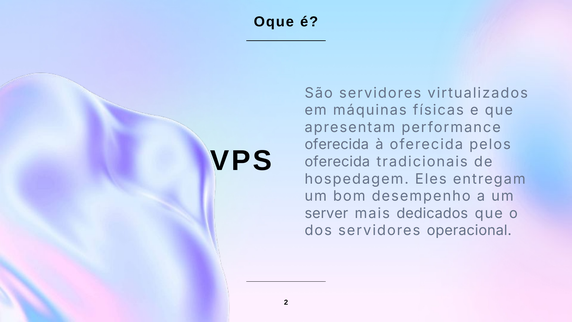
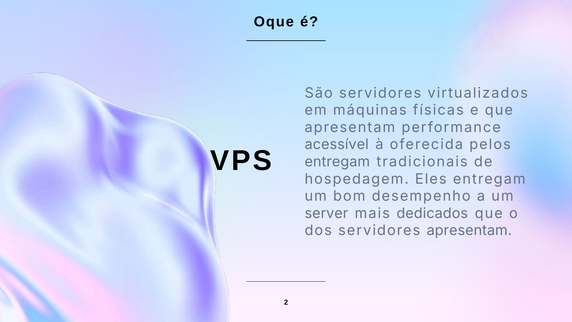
oferecida at (337, 144): oferecida -> acessível
oferecida at (337, 162): oferecida -> entregam
servidores operacional: operacional -> apresentam
